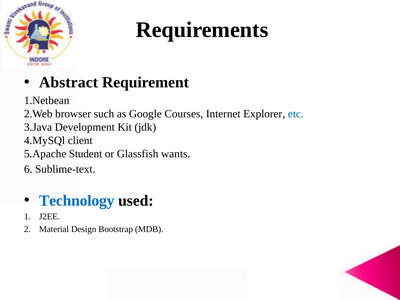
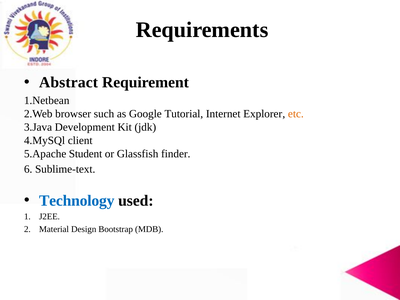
Courses: Courses -> Tutorial
etc colour: blue -> orange
wants: wants -> finder
